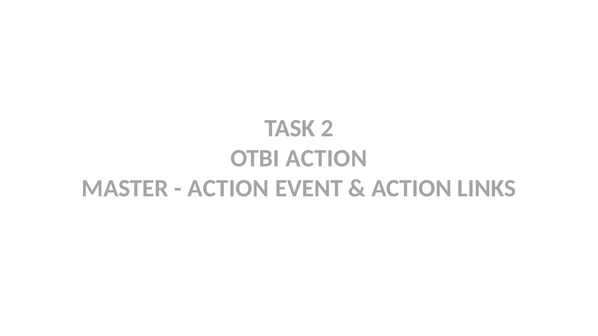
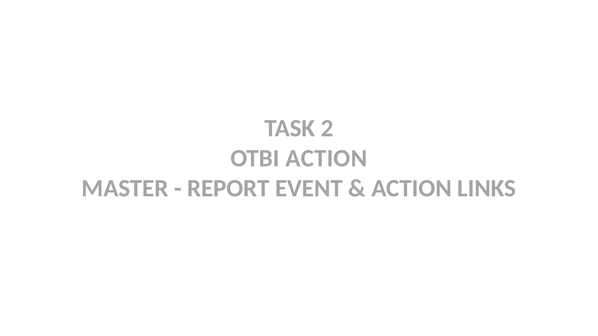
ACTION at (228, 188): ACTION -> REPORT
